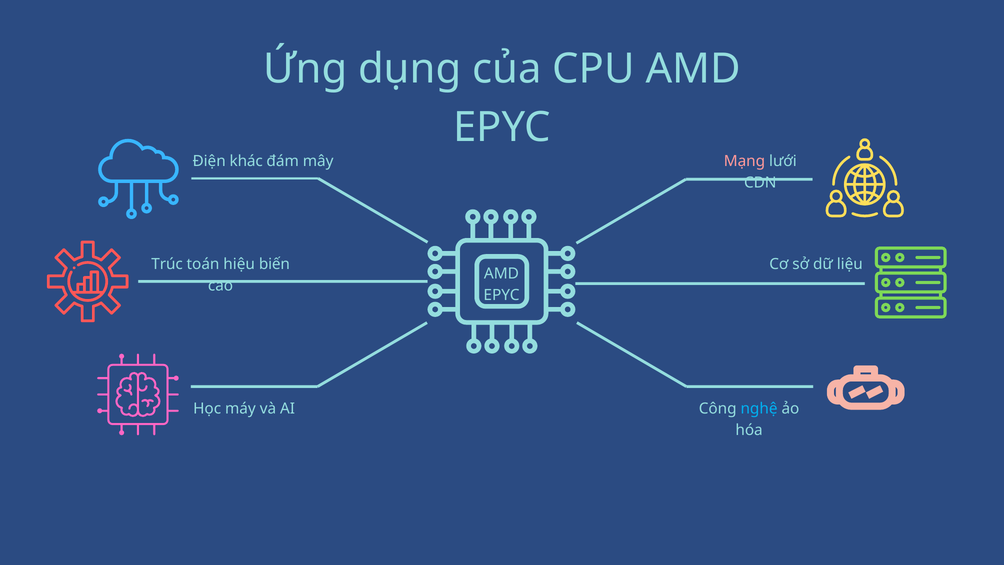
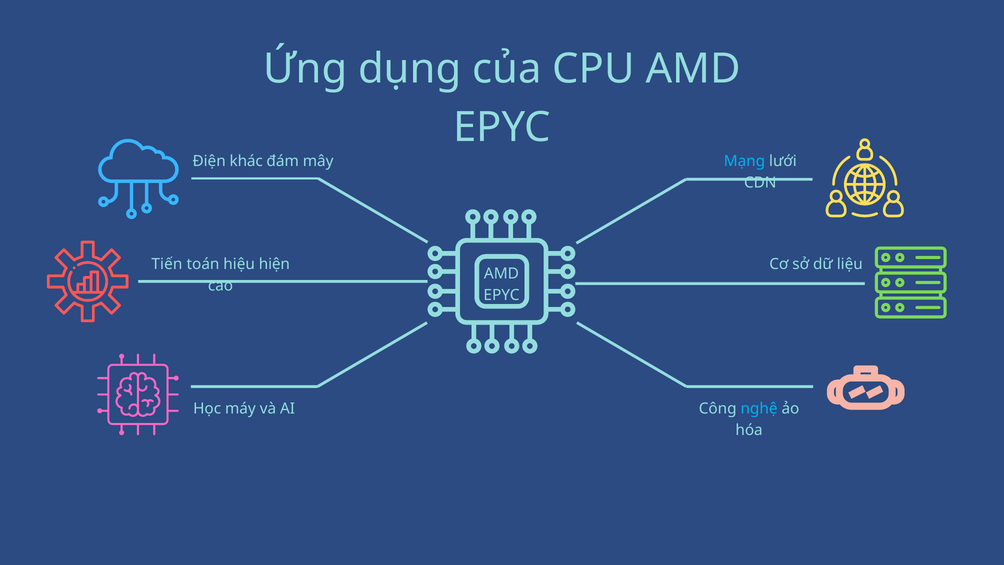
Mạng colour: pink -> light blue
Trúc: Trúc -> Tiến
biến: biến -> hiện
